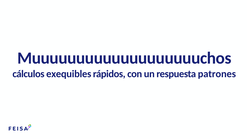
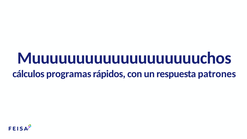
exequibles: exequibles -> programas
